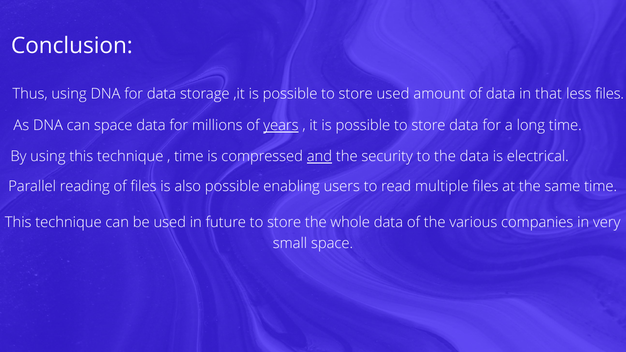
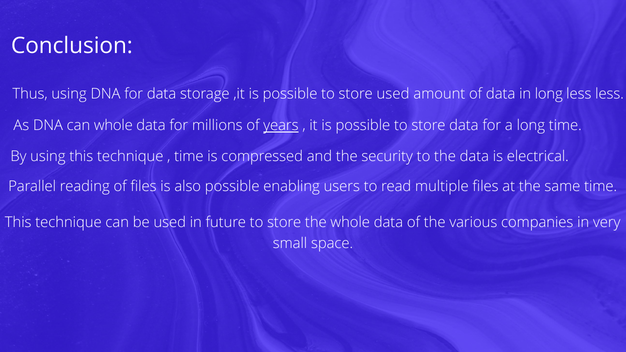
in that: that -> long
less files: files -> less
can space: space -> whole
and underline: present -> none
